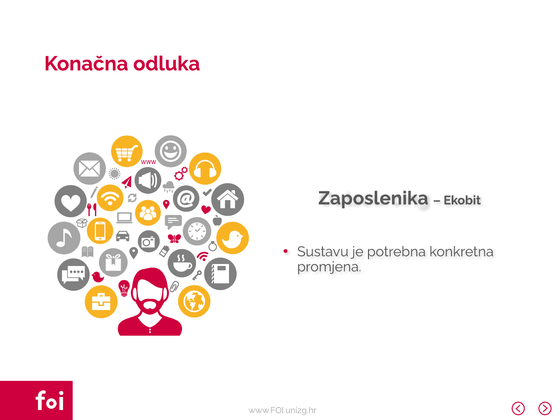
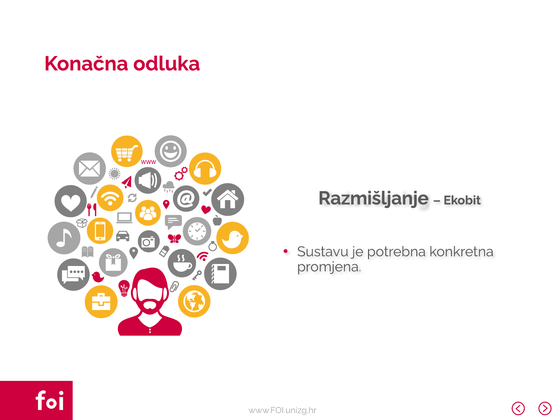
Zaposlenika: Zaposlenika -> Razmišljanje
